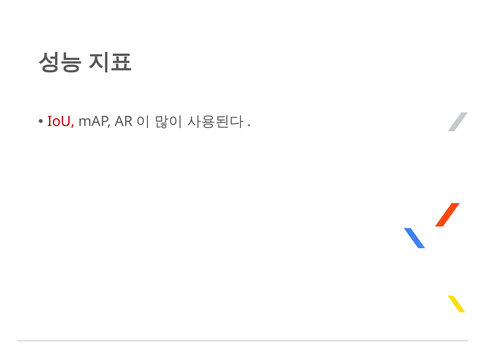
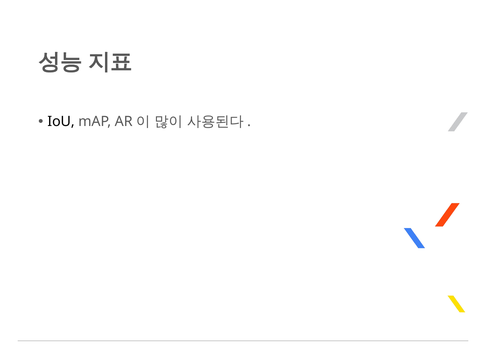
IoU colour: red -> black
